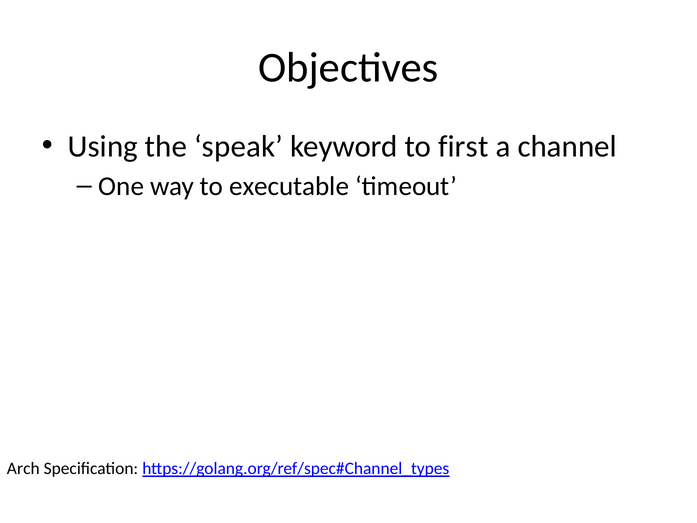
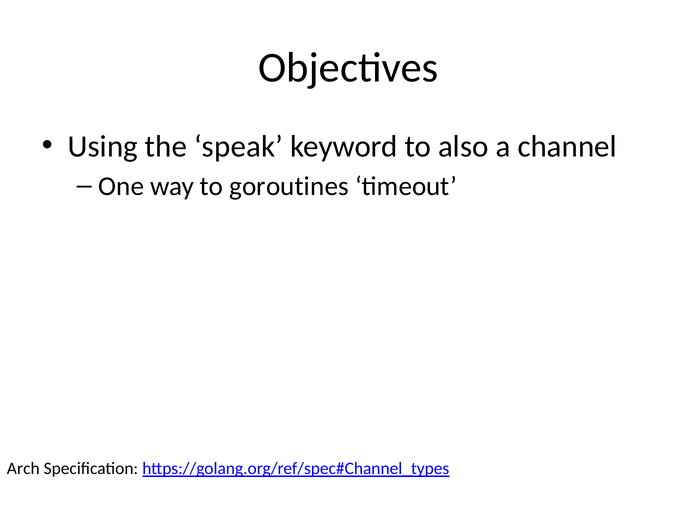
first: first -> also
executable: executable -> goroutines
